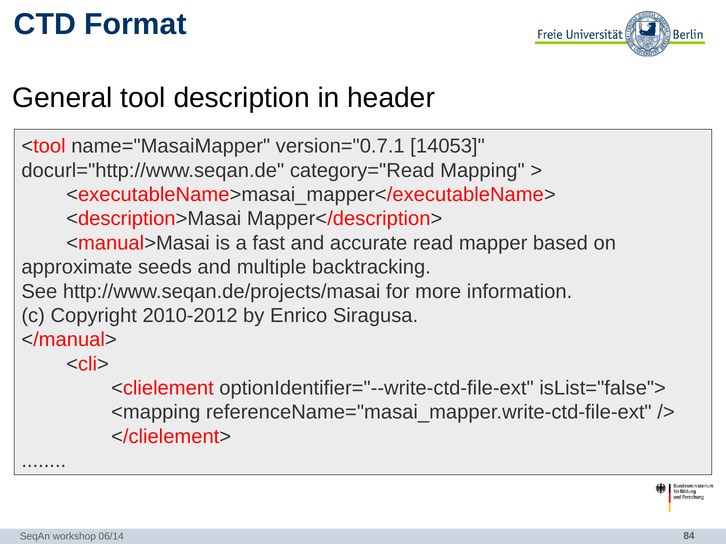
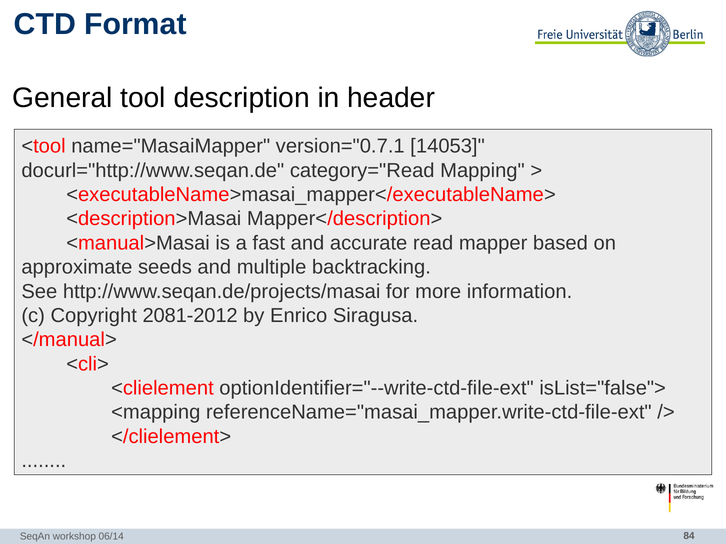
2010-2012: 2010-2012 -> 2081-2012
